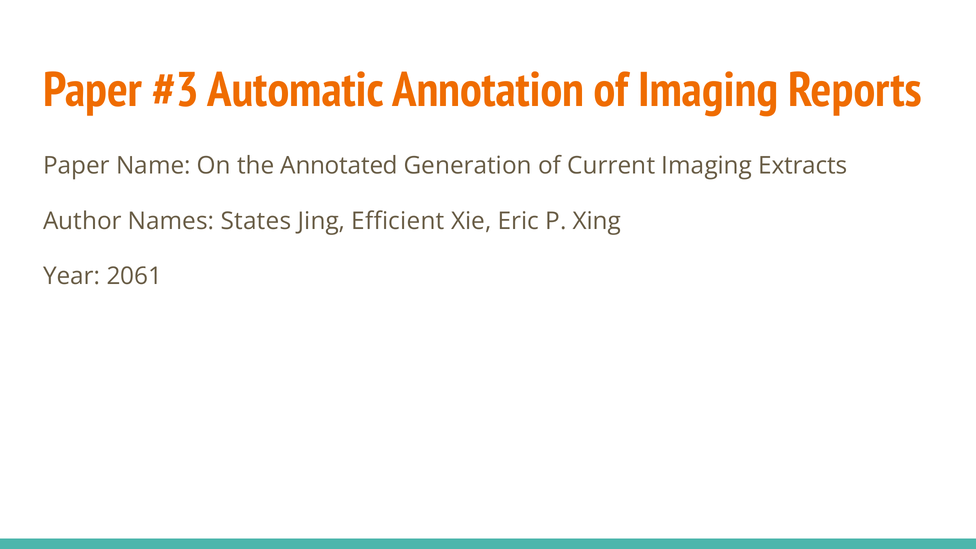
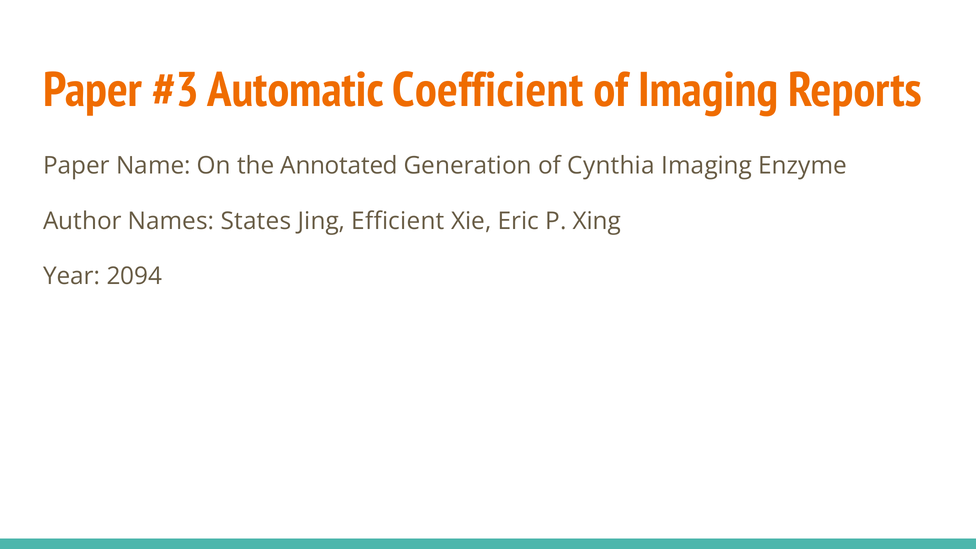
Annotation: Annotation -> Coefficient
Current: Current -> Cynthia
Extracts: Extracts -> Enzyme
2061: 2061 -> 2094
